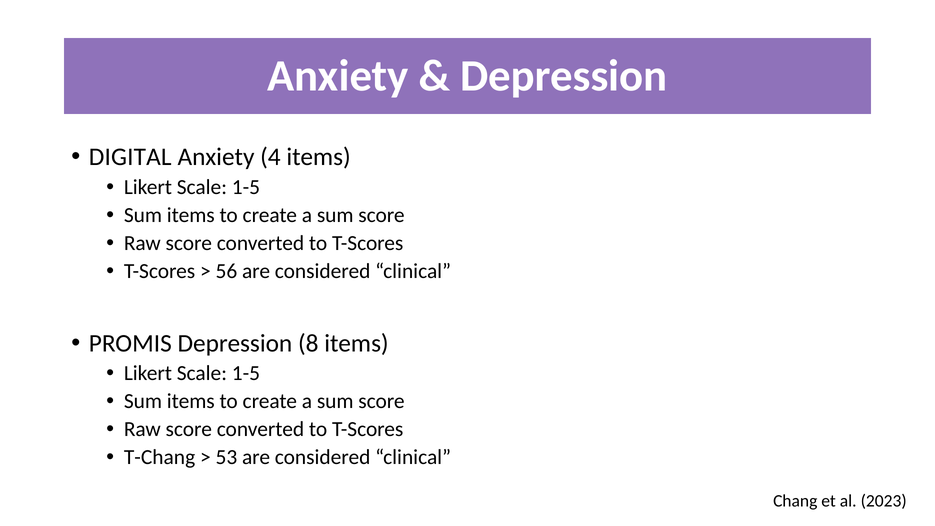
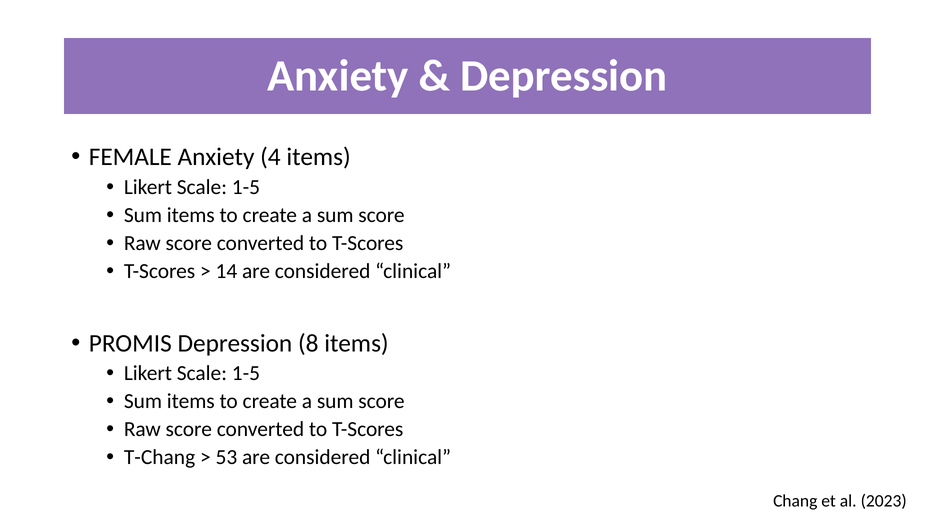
DIGITAL: DIGITAL -> FEMALE
56: 56 -> 14
